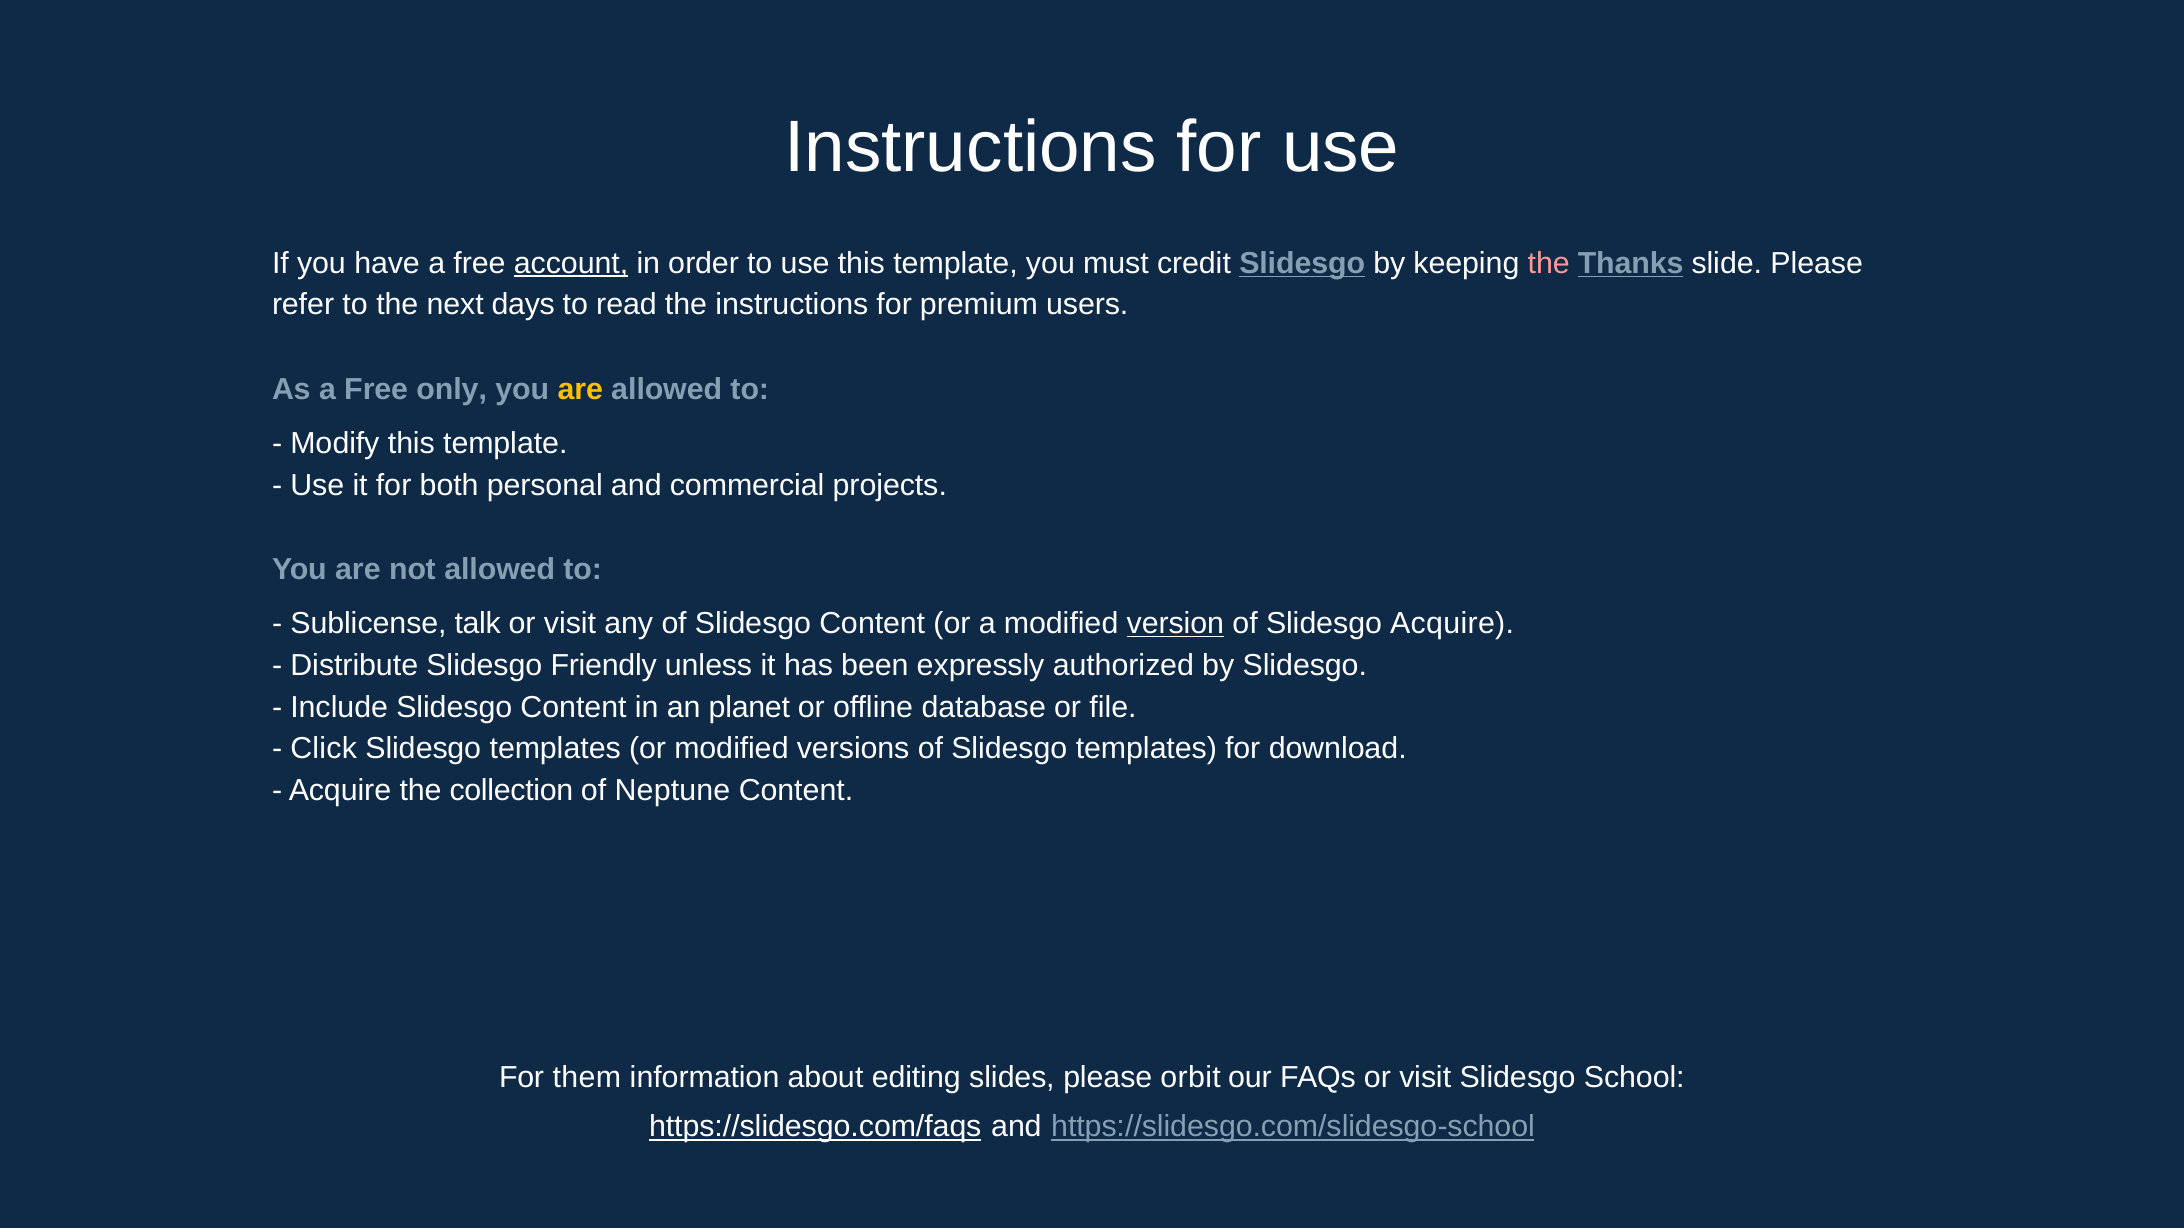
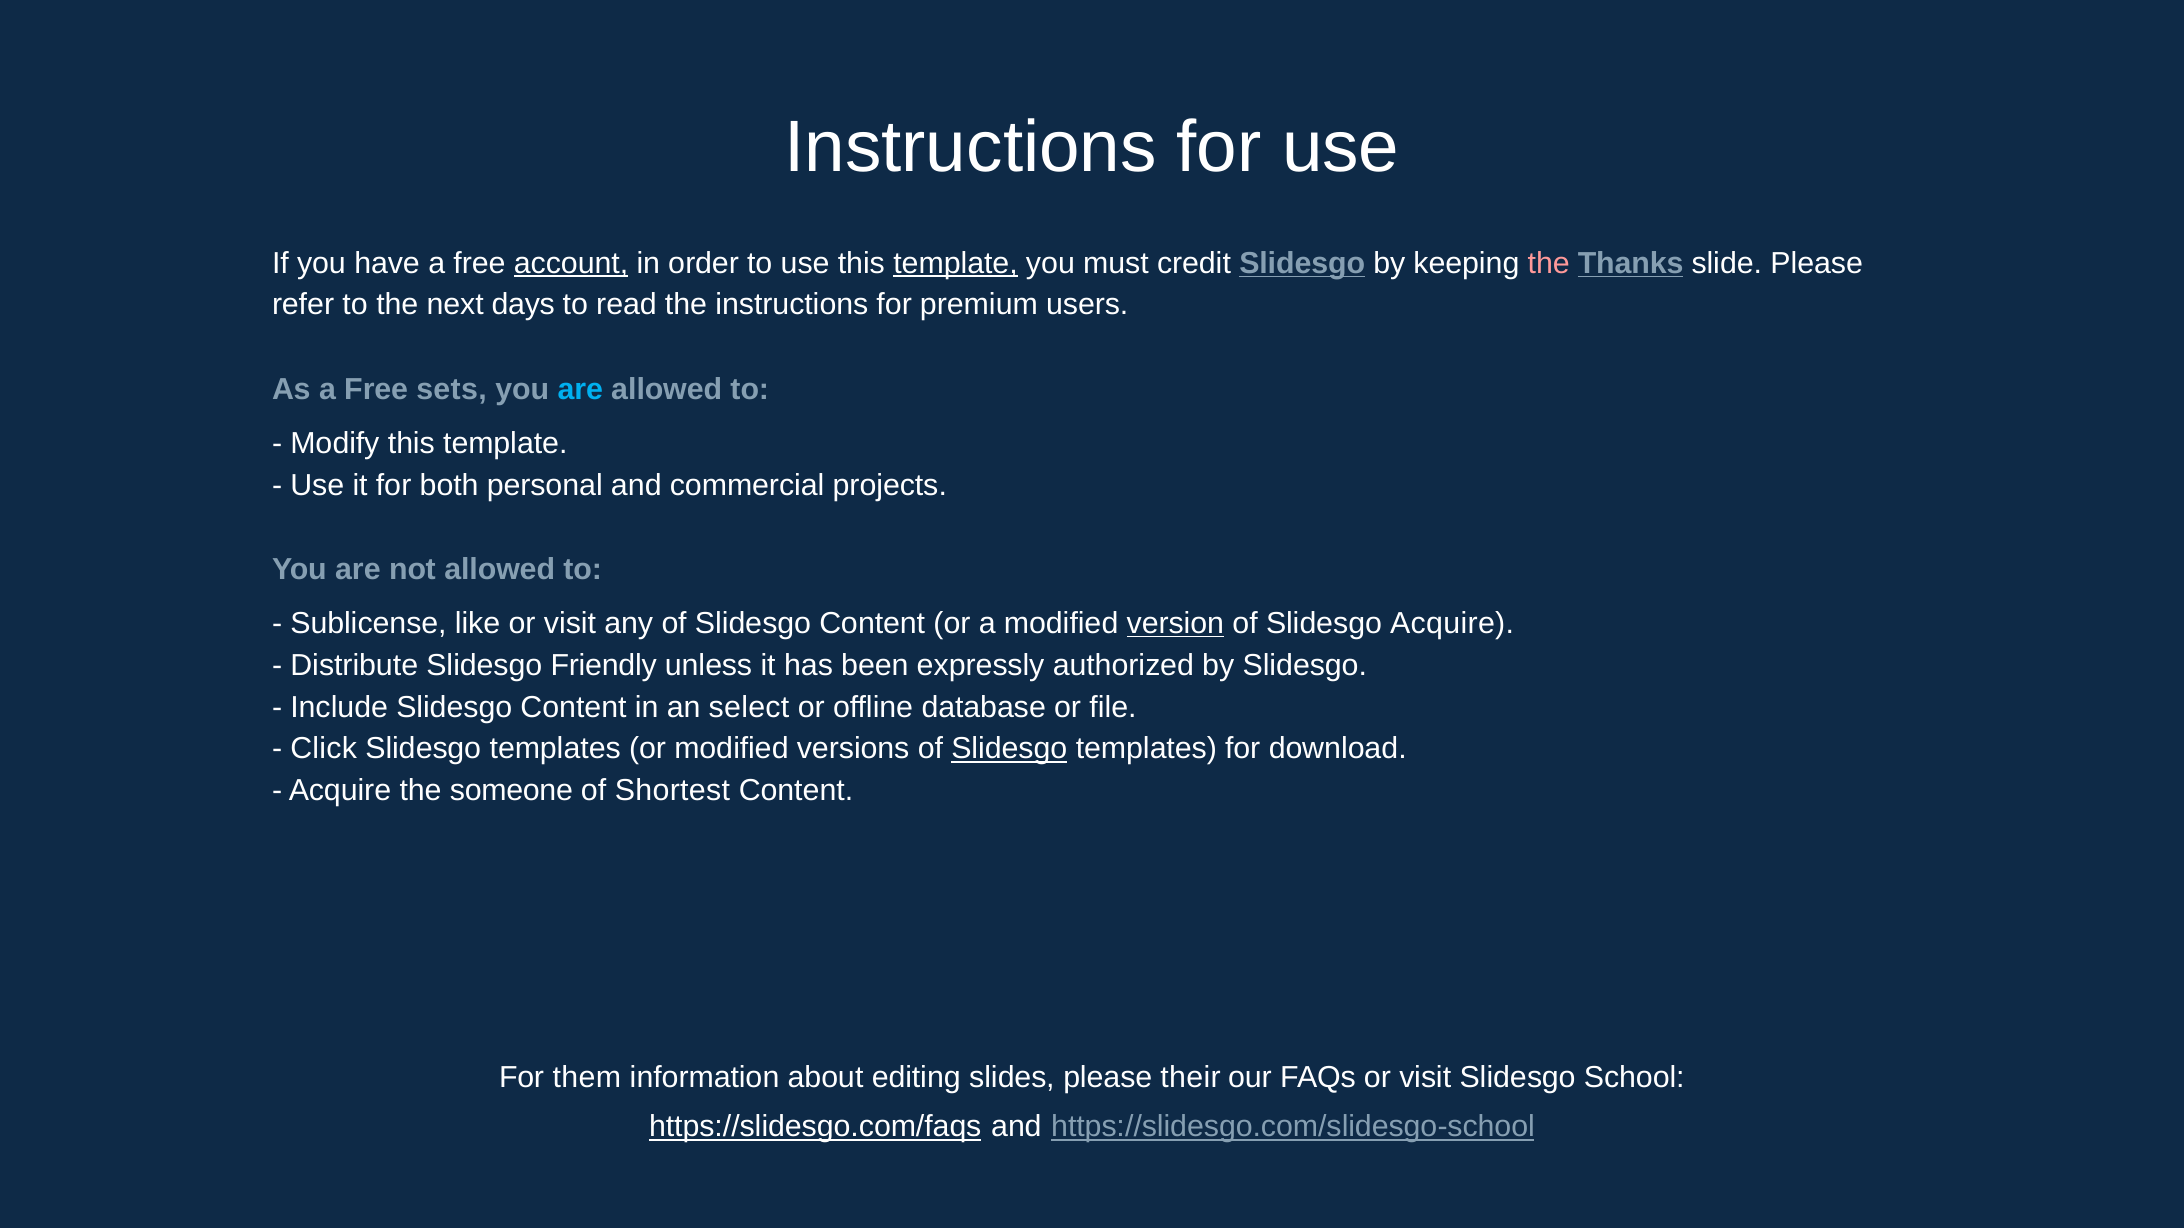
template at (956, 263) underline: none -> present
only: only -> sets
are at (580, 389) colour: yellow -> light blue
talk: talk -> like
planet: planet -> select
Slidesgo at (1009, 749) underline: none -> present
collection: collection -> someone
Neptune: Neptune -> Shortest
orbit: orbit -> their
